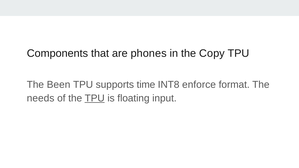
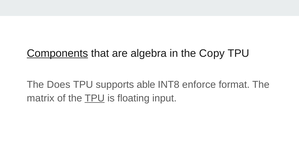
Components underline: none -> present
phones: phones -> algebra
Been: Been -> Does
time: time -> able
needs: needs -> matrix
